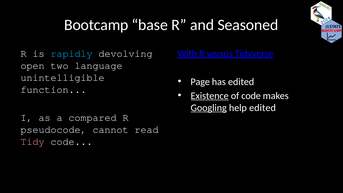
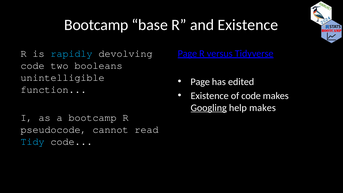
and Seasoned: Seasoned -> Existence
With at (187, 53): With -> Page
open at (33, 65): open -> code
language: language -> booleans
Existence at (210, 96) underline: present -> none
help edited: edited -> makes
a compared: compared -> bootcamp
Tidy colour: pink -> light blue
